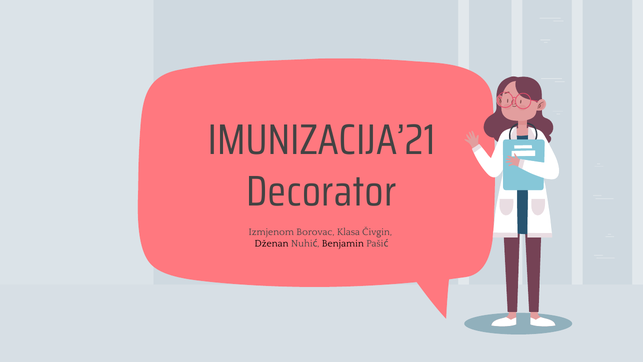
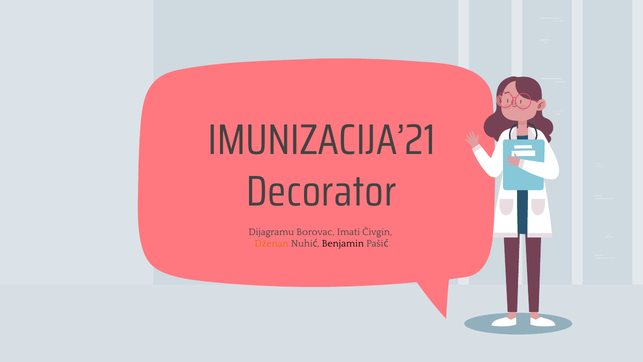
Izmjenom: Izmjenom -> Dijagramu
Klasa: Klasa -> Imati
Dženan colour: black -> orange
